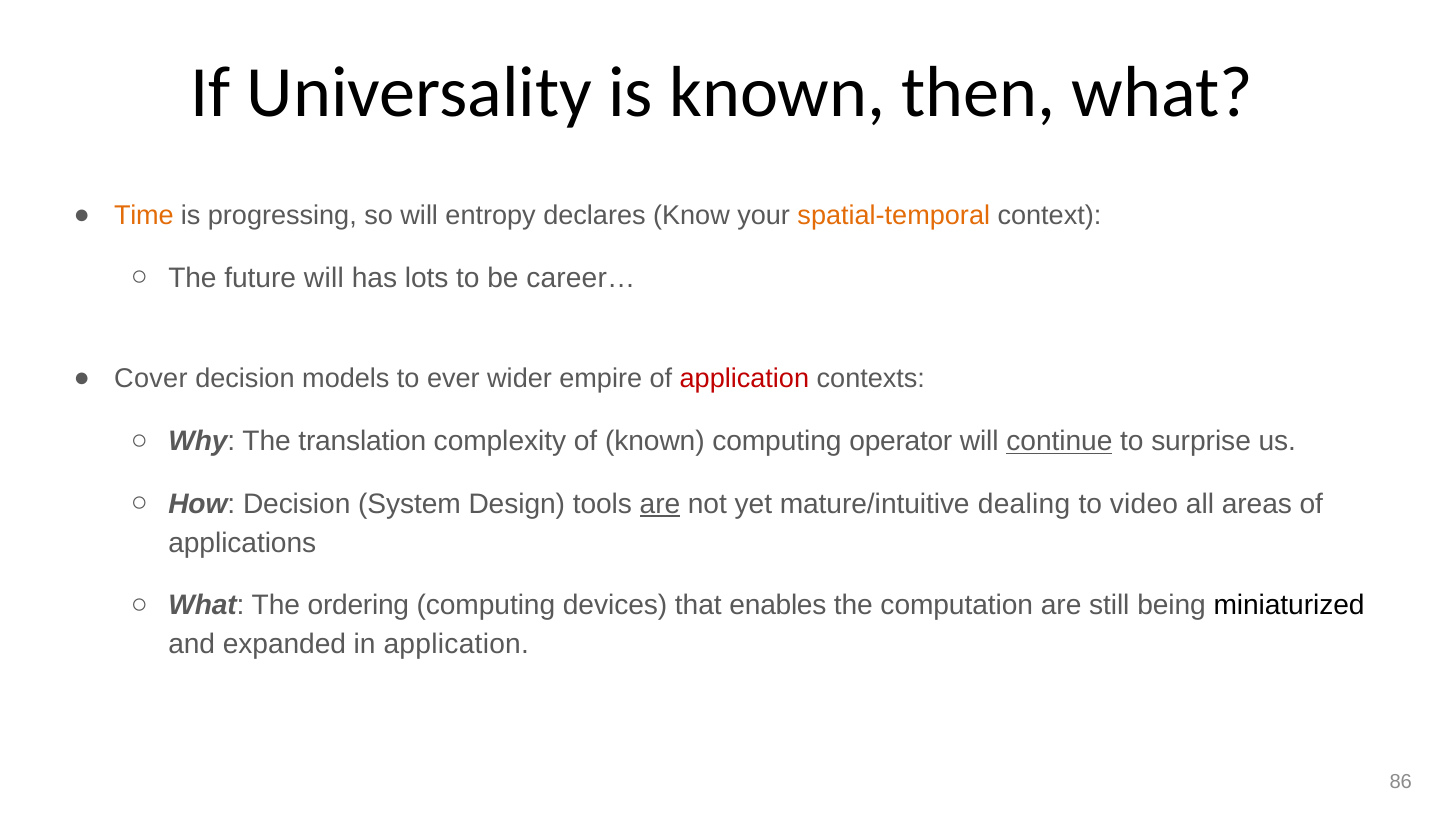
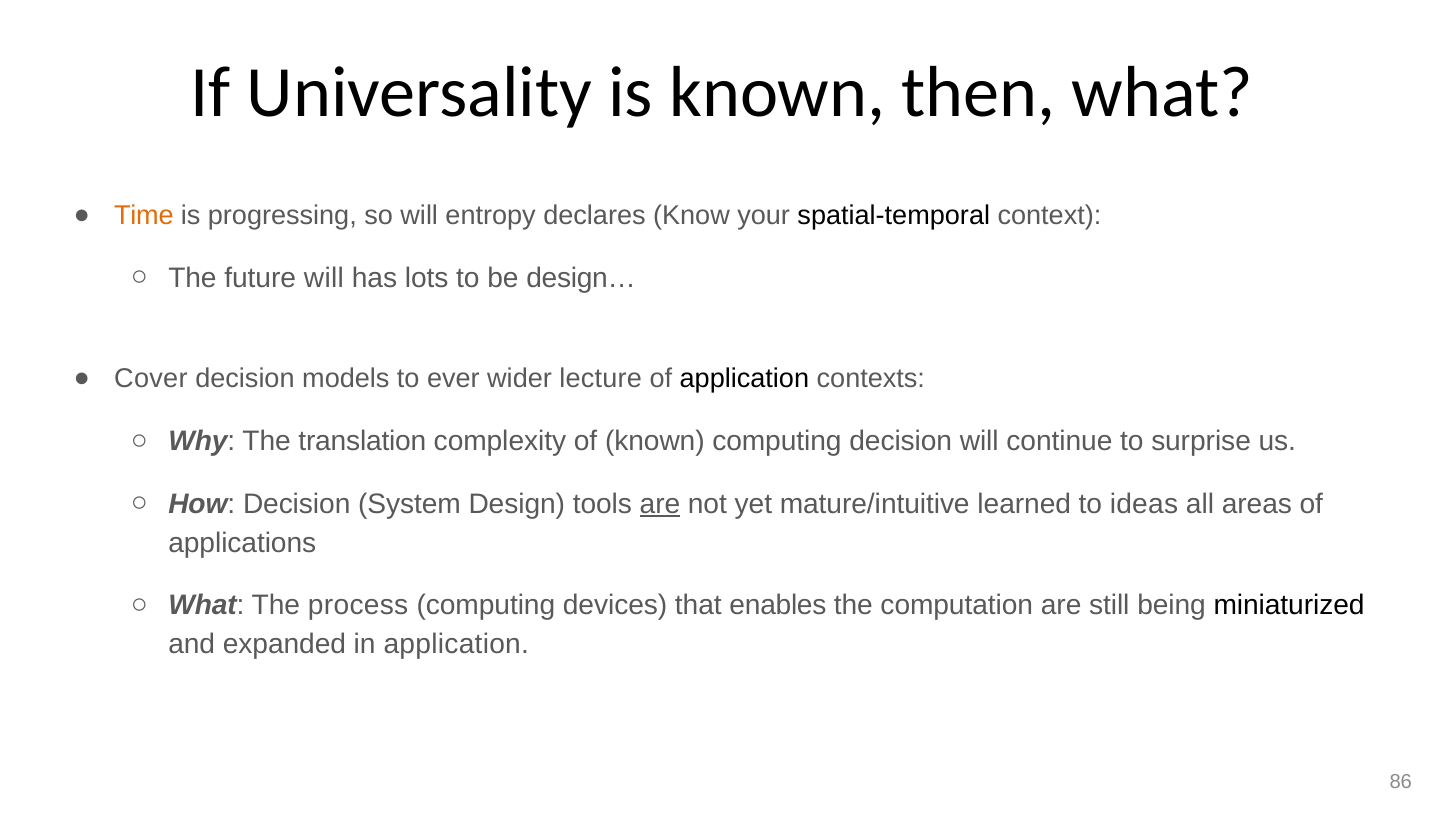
spatial-temporal colour: orange -> black
career…: career… -> design…
empire: empire -> lecture
application at (744, 379) colour: red -> black
computing operator: operator -> decision
continue underline: present -> none
dealing: dealing -> learned
video: video -> ideas
ordering: ordering -> process
